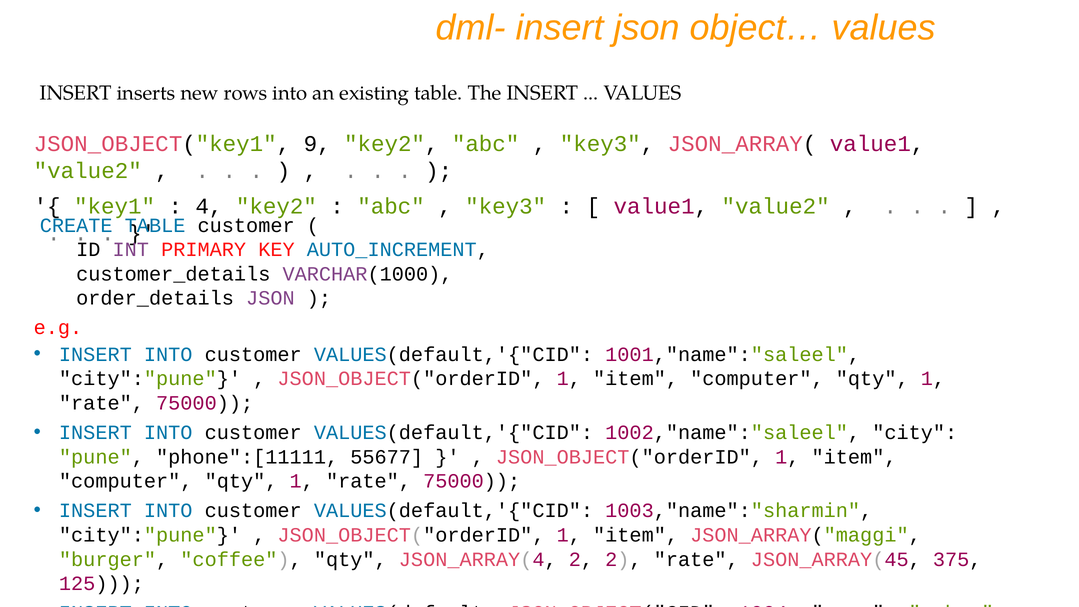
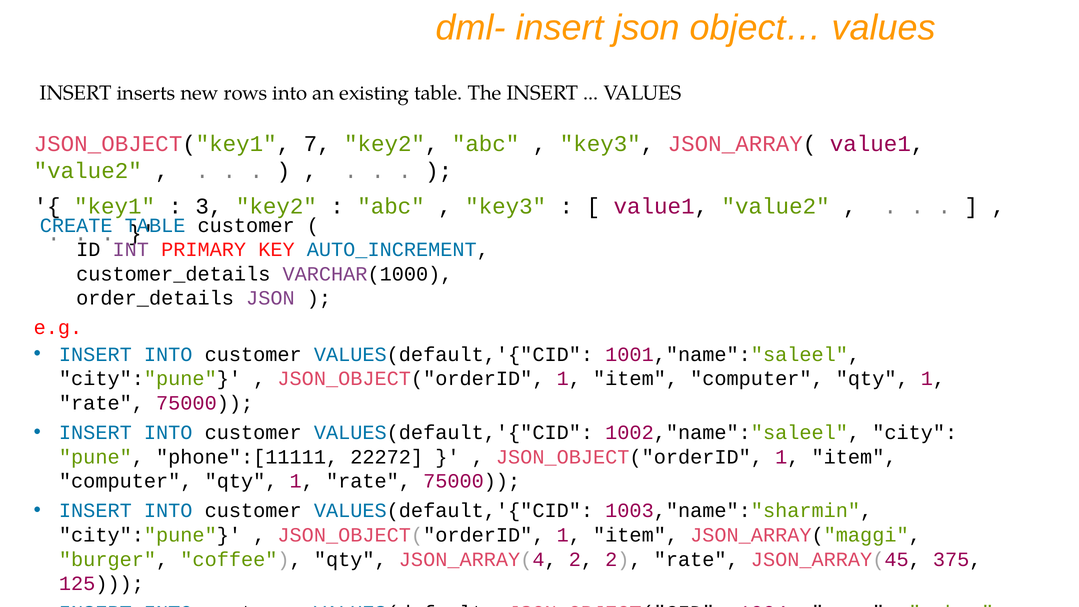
9: 9 -> 7
4: 4 -> 3
55677: 55677 -> 22272
